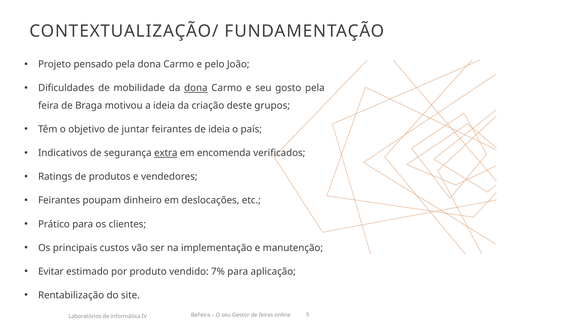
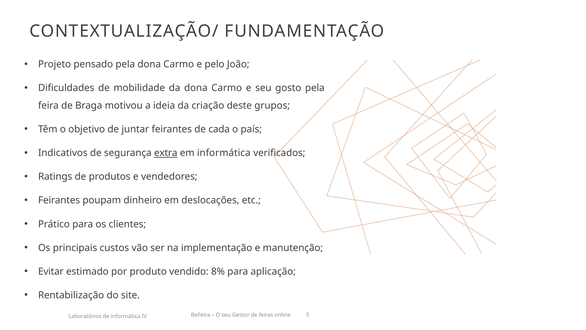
dona at (196, 88) underline: present -> none
de ideia: ideia -> cada
em encomenda: encomenda -> informática
7%: 7% -> 8%
